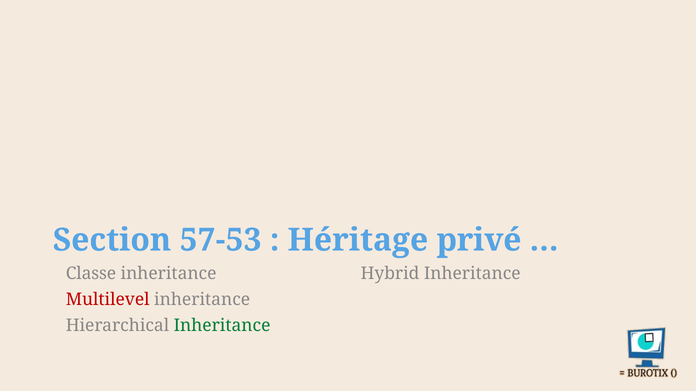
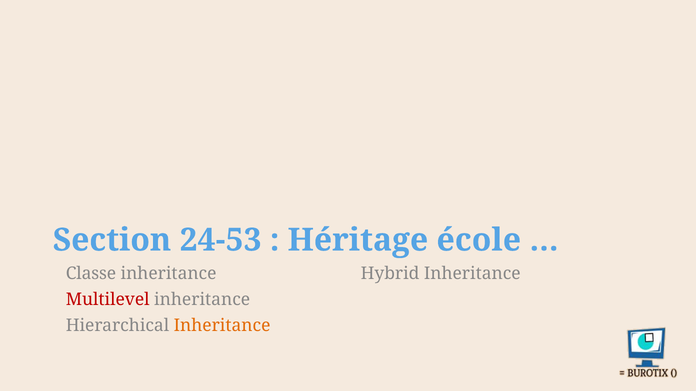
57-53: 57-53 -> 24-53
privé: privé -> école
Inheritance at (222, 326) colour: green -> orange
